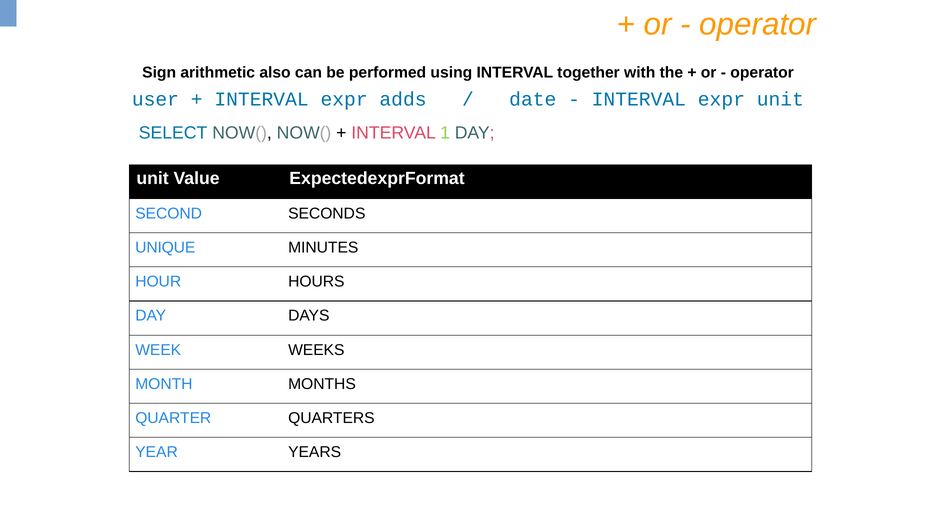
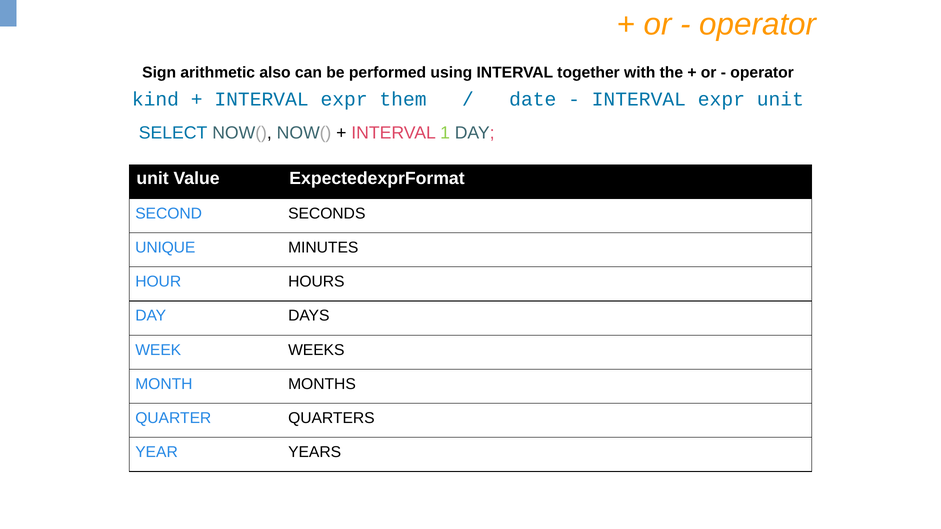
user: user -> kind
adds: adds -> them
